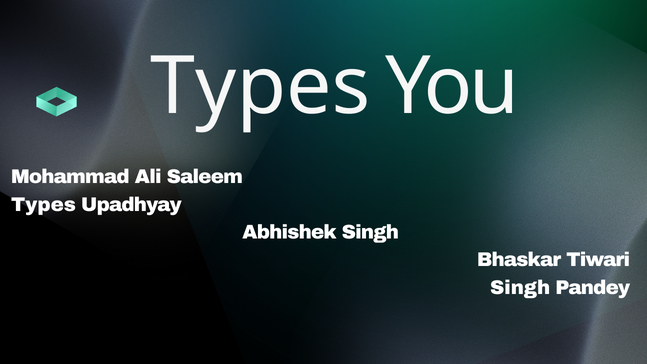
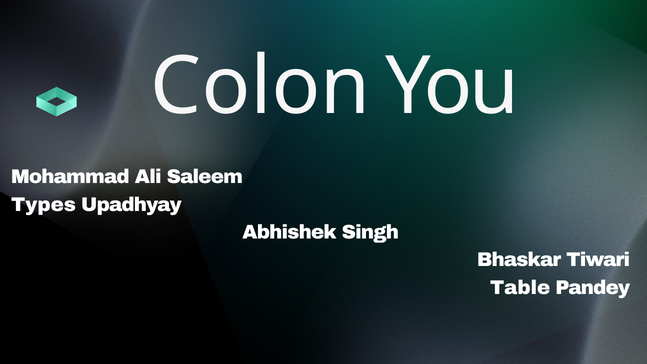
Types at (260, 86): Types -> Colon
Singh at (520, 288): Singh -> Table
